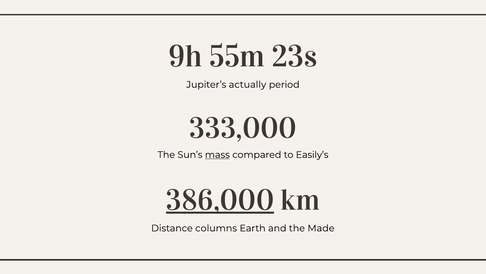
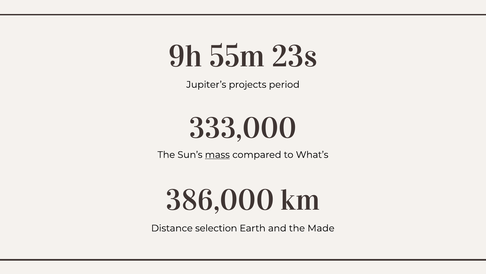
actually: actually -> projects
Easily’s: Easily’s -> What’s
386,000 underline: present -> none
columns: columns -> selection
